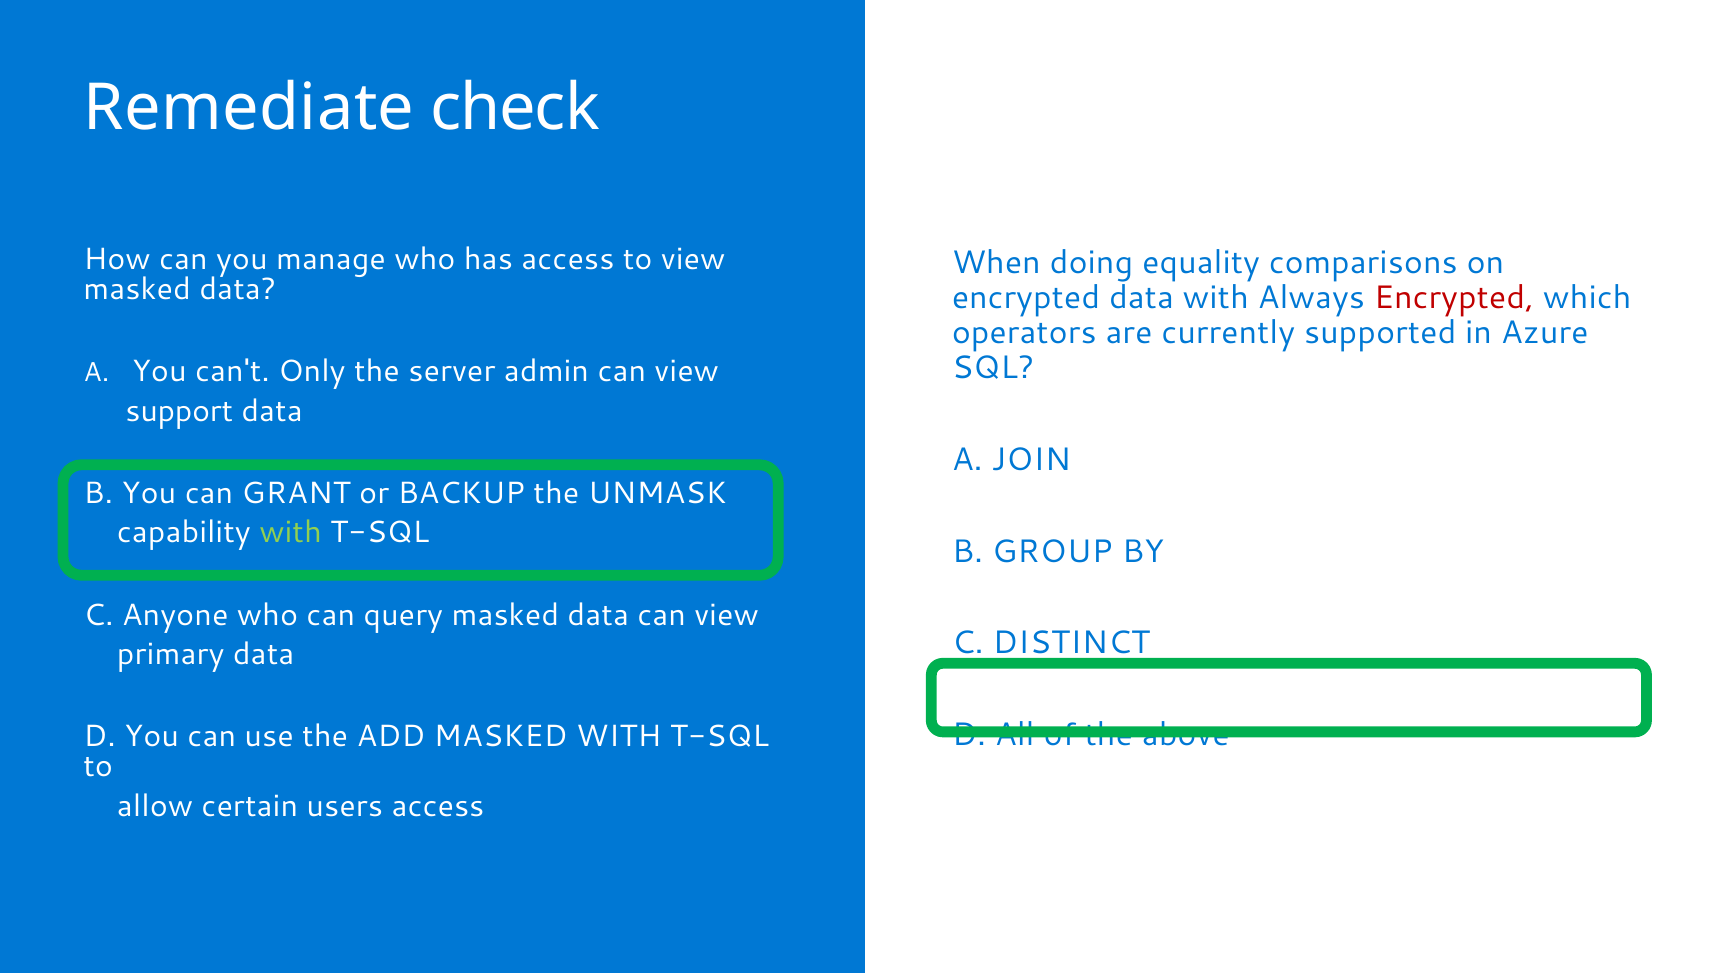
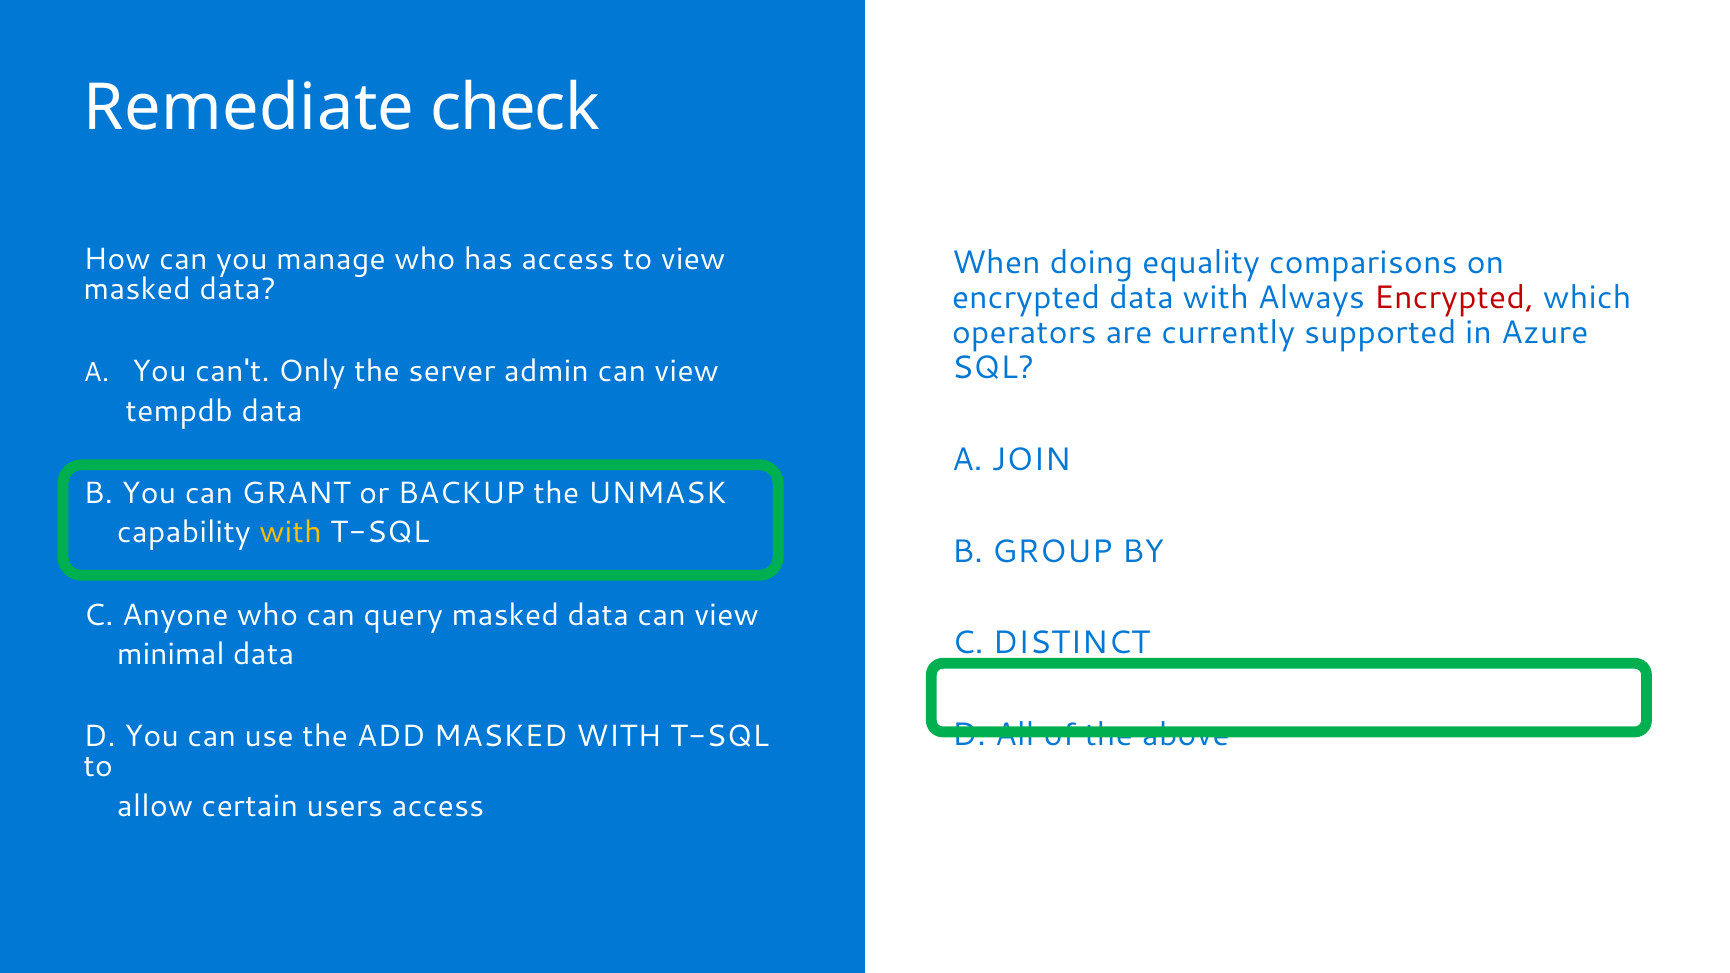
support: support -> tempdb
with at (291, 533) colour: light green -> yellow
primary: primary -> minimal
